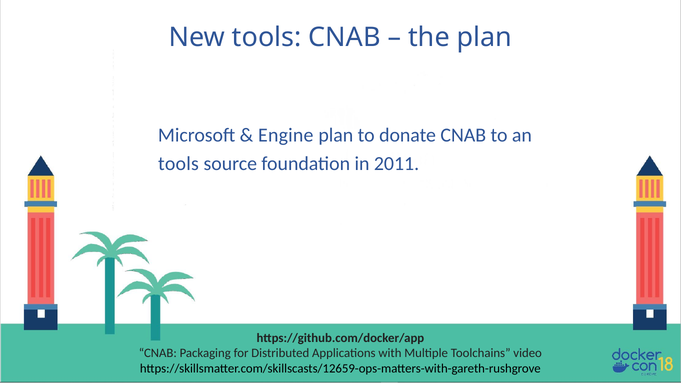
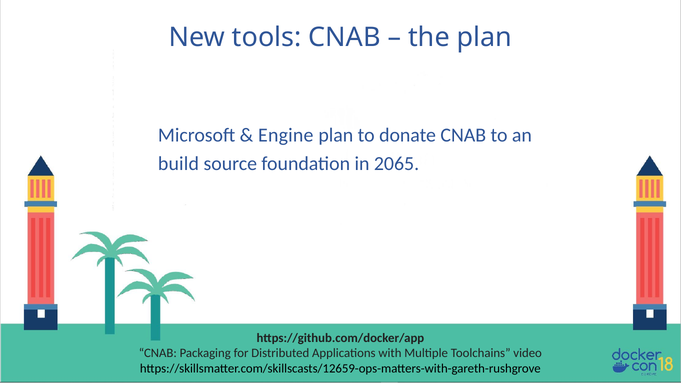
tools at (178, 164): tools -> build
2011: 2011 -> 2065
